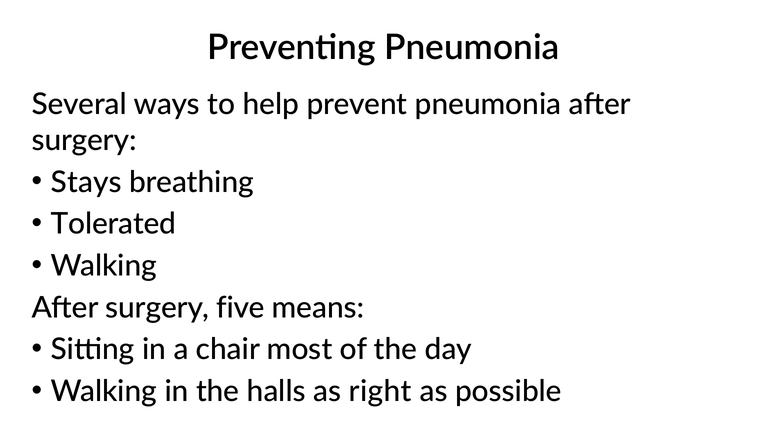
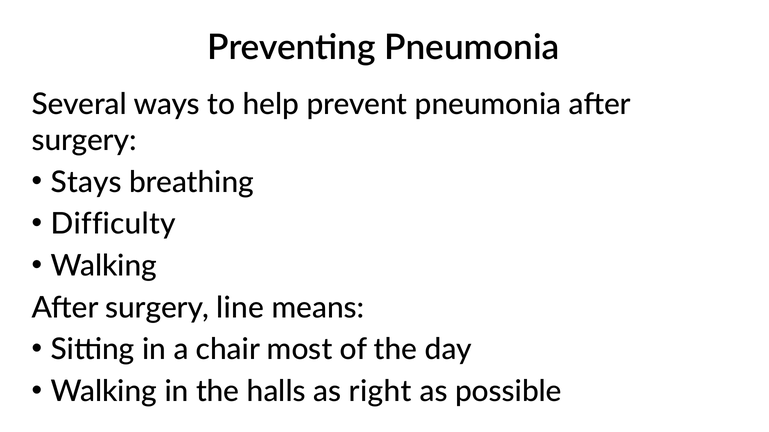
Tolerated: Tolerated -> Difficulty
five: five -> line
